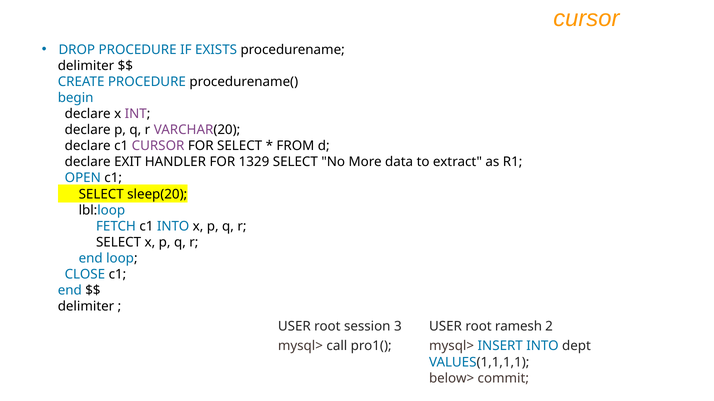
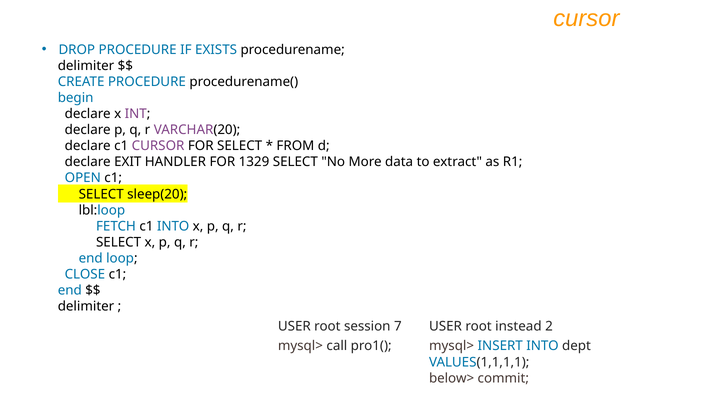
3: 3 -> 7
ramesh: ramesh -> instead
